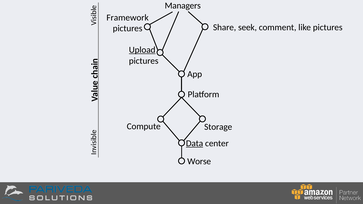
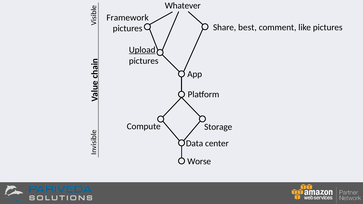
Managers: Managers -> Whatever
seek: seek -> best
Data underline: present -> none
